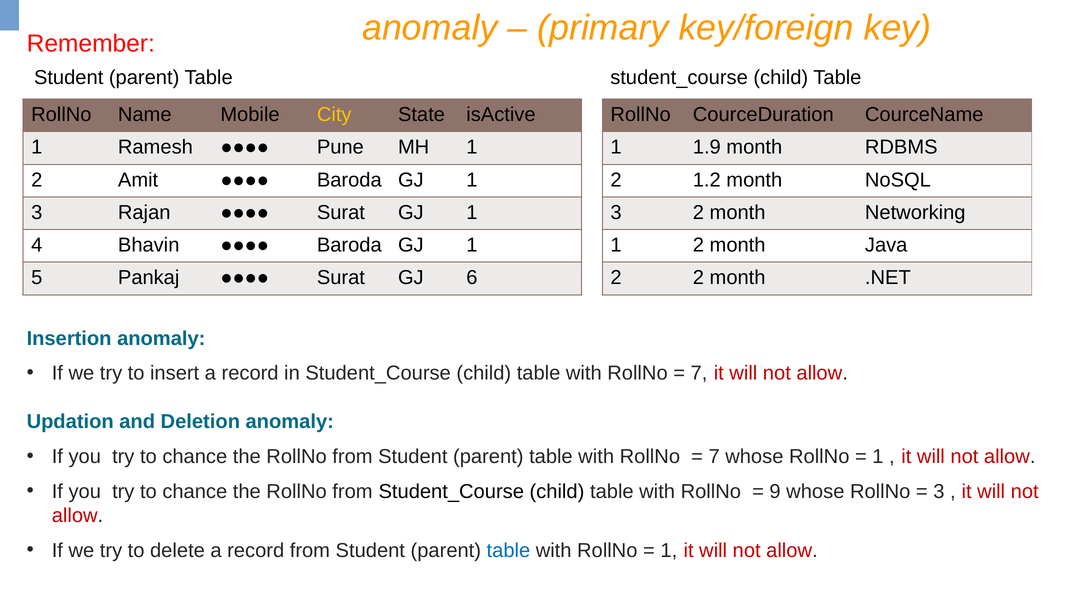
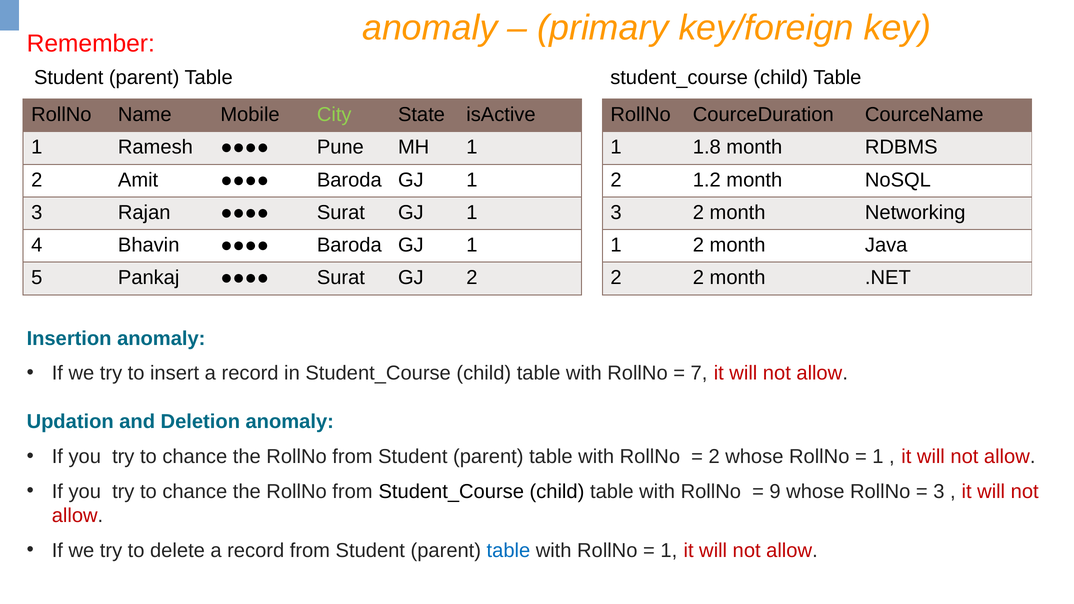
City colour: yellow -> light green
1.9: 1.9 -> 1.8
GJ 6: 6 -> 2
7 at (714, 457): 7 -> 2
